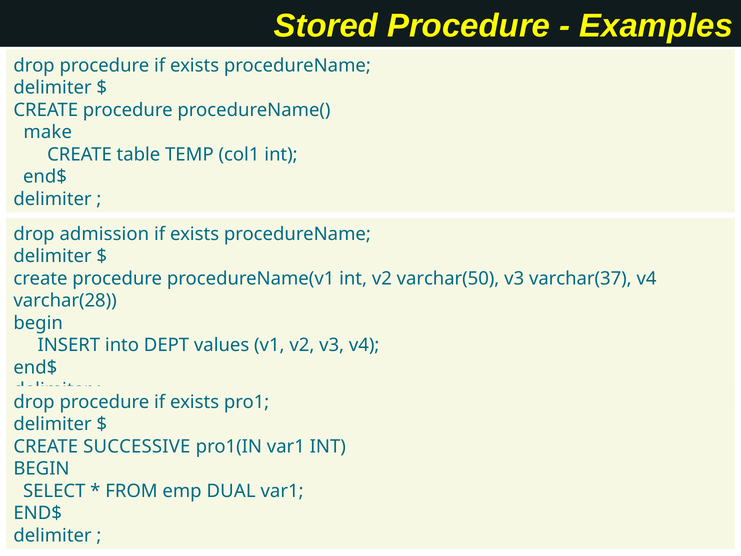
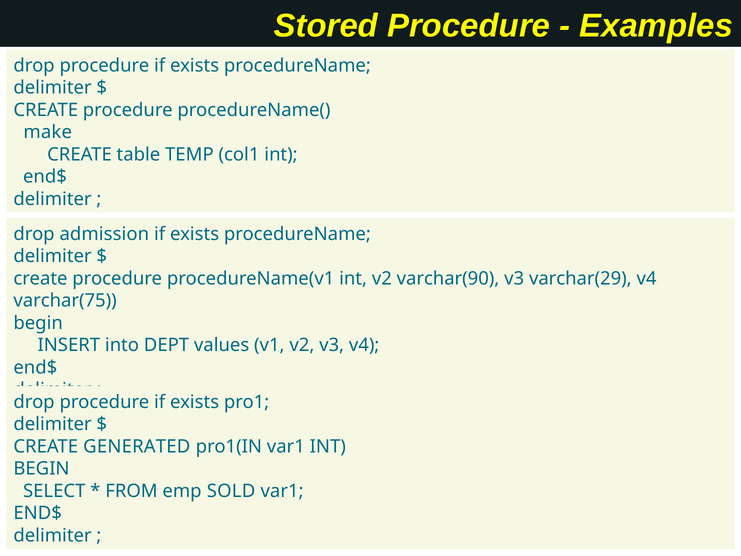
varchar(50: varchar(50 -> varchar(90
varchar(37: varchar(37 -> varchar(29
varchar(28: varchar(28 -> varchar(75
SUCCESSIVE: SUCCESSIVE -> GENERATED
DUAL: DUAL -> SOLD
